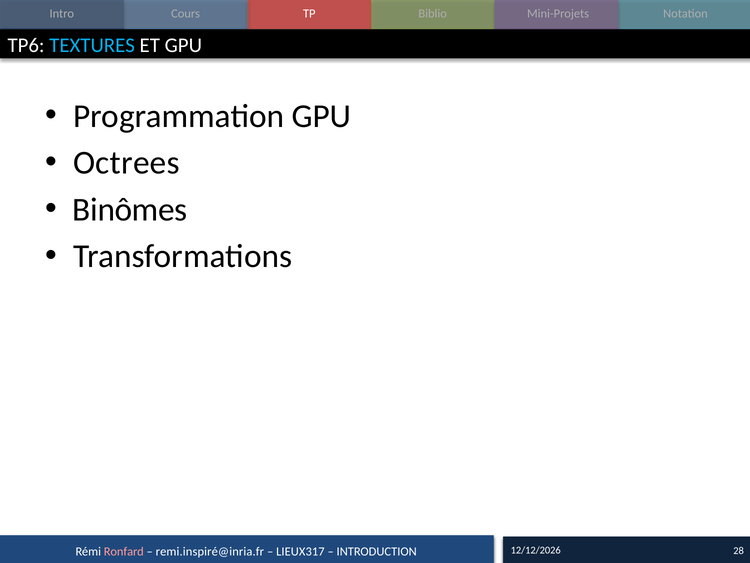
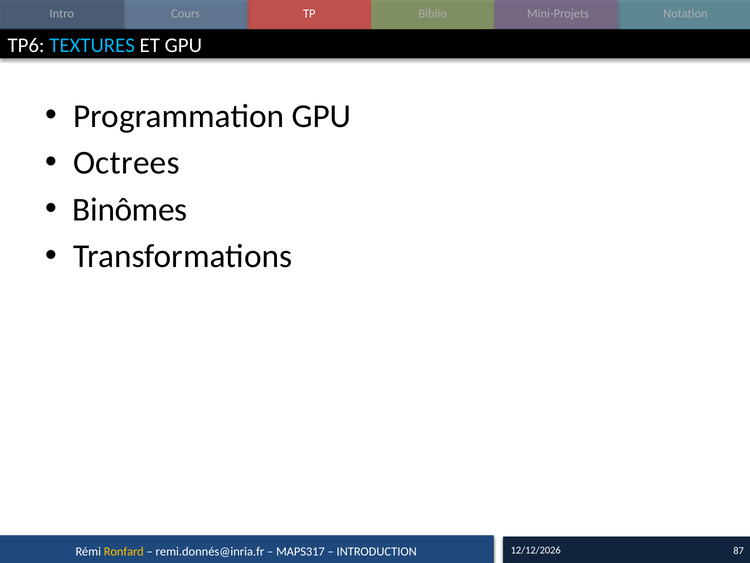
Ronfard colour: pink -> yellow
remi.inspiré@inria.fr: remi.inspiré@inria.fr -> remi.donnés@inria.fr
LIEUX317: LIEUX317 -> MAPS317
28: 28 -> 87
